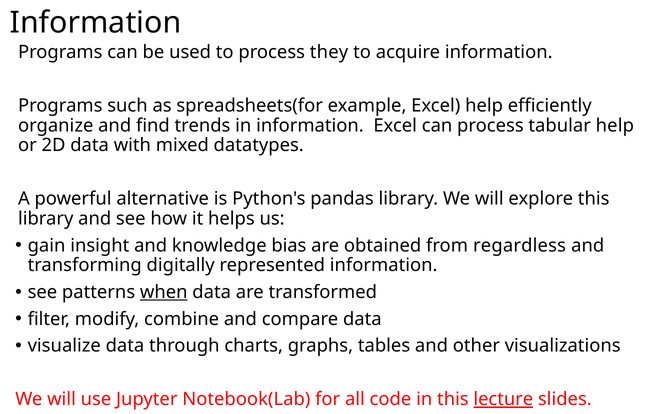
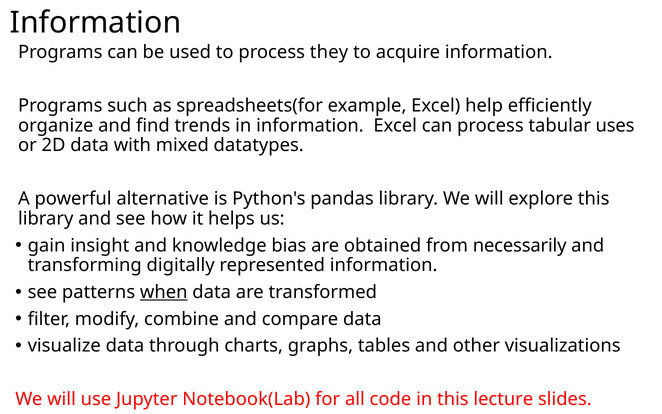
tabular help: help -> uses
regardless: regardless -> necessarily
lecture underline: present -> none
